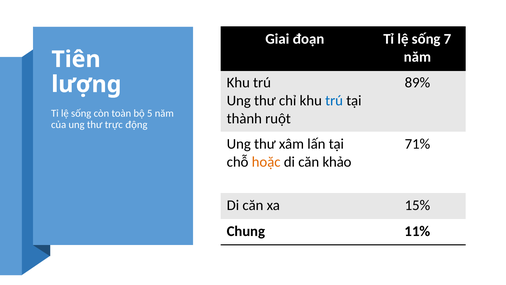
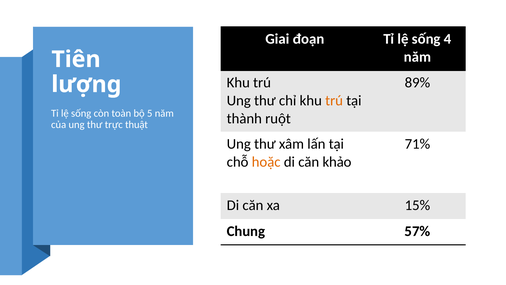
7: 7 -> 4
trú at (334, 100) colour: blue -> orange
động: động -> thuật
11%: 11% -> 57%
